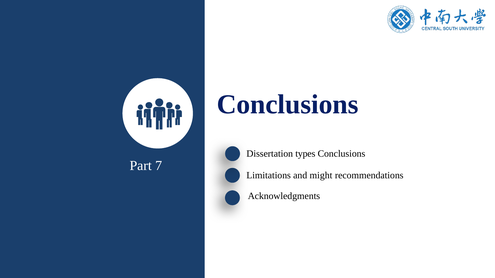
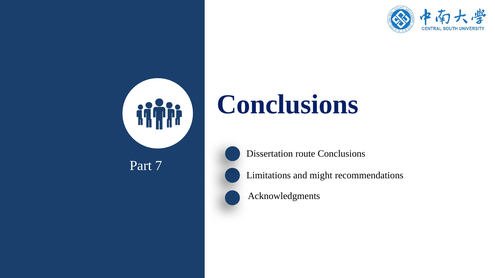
types: types -> route
